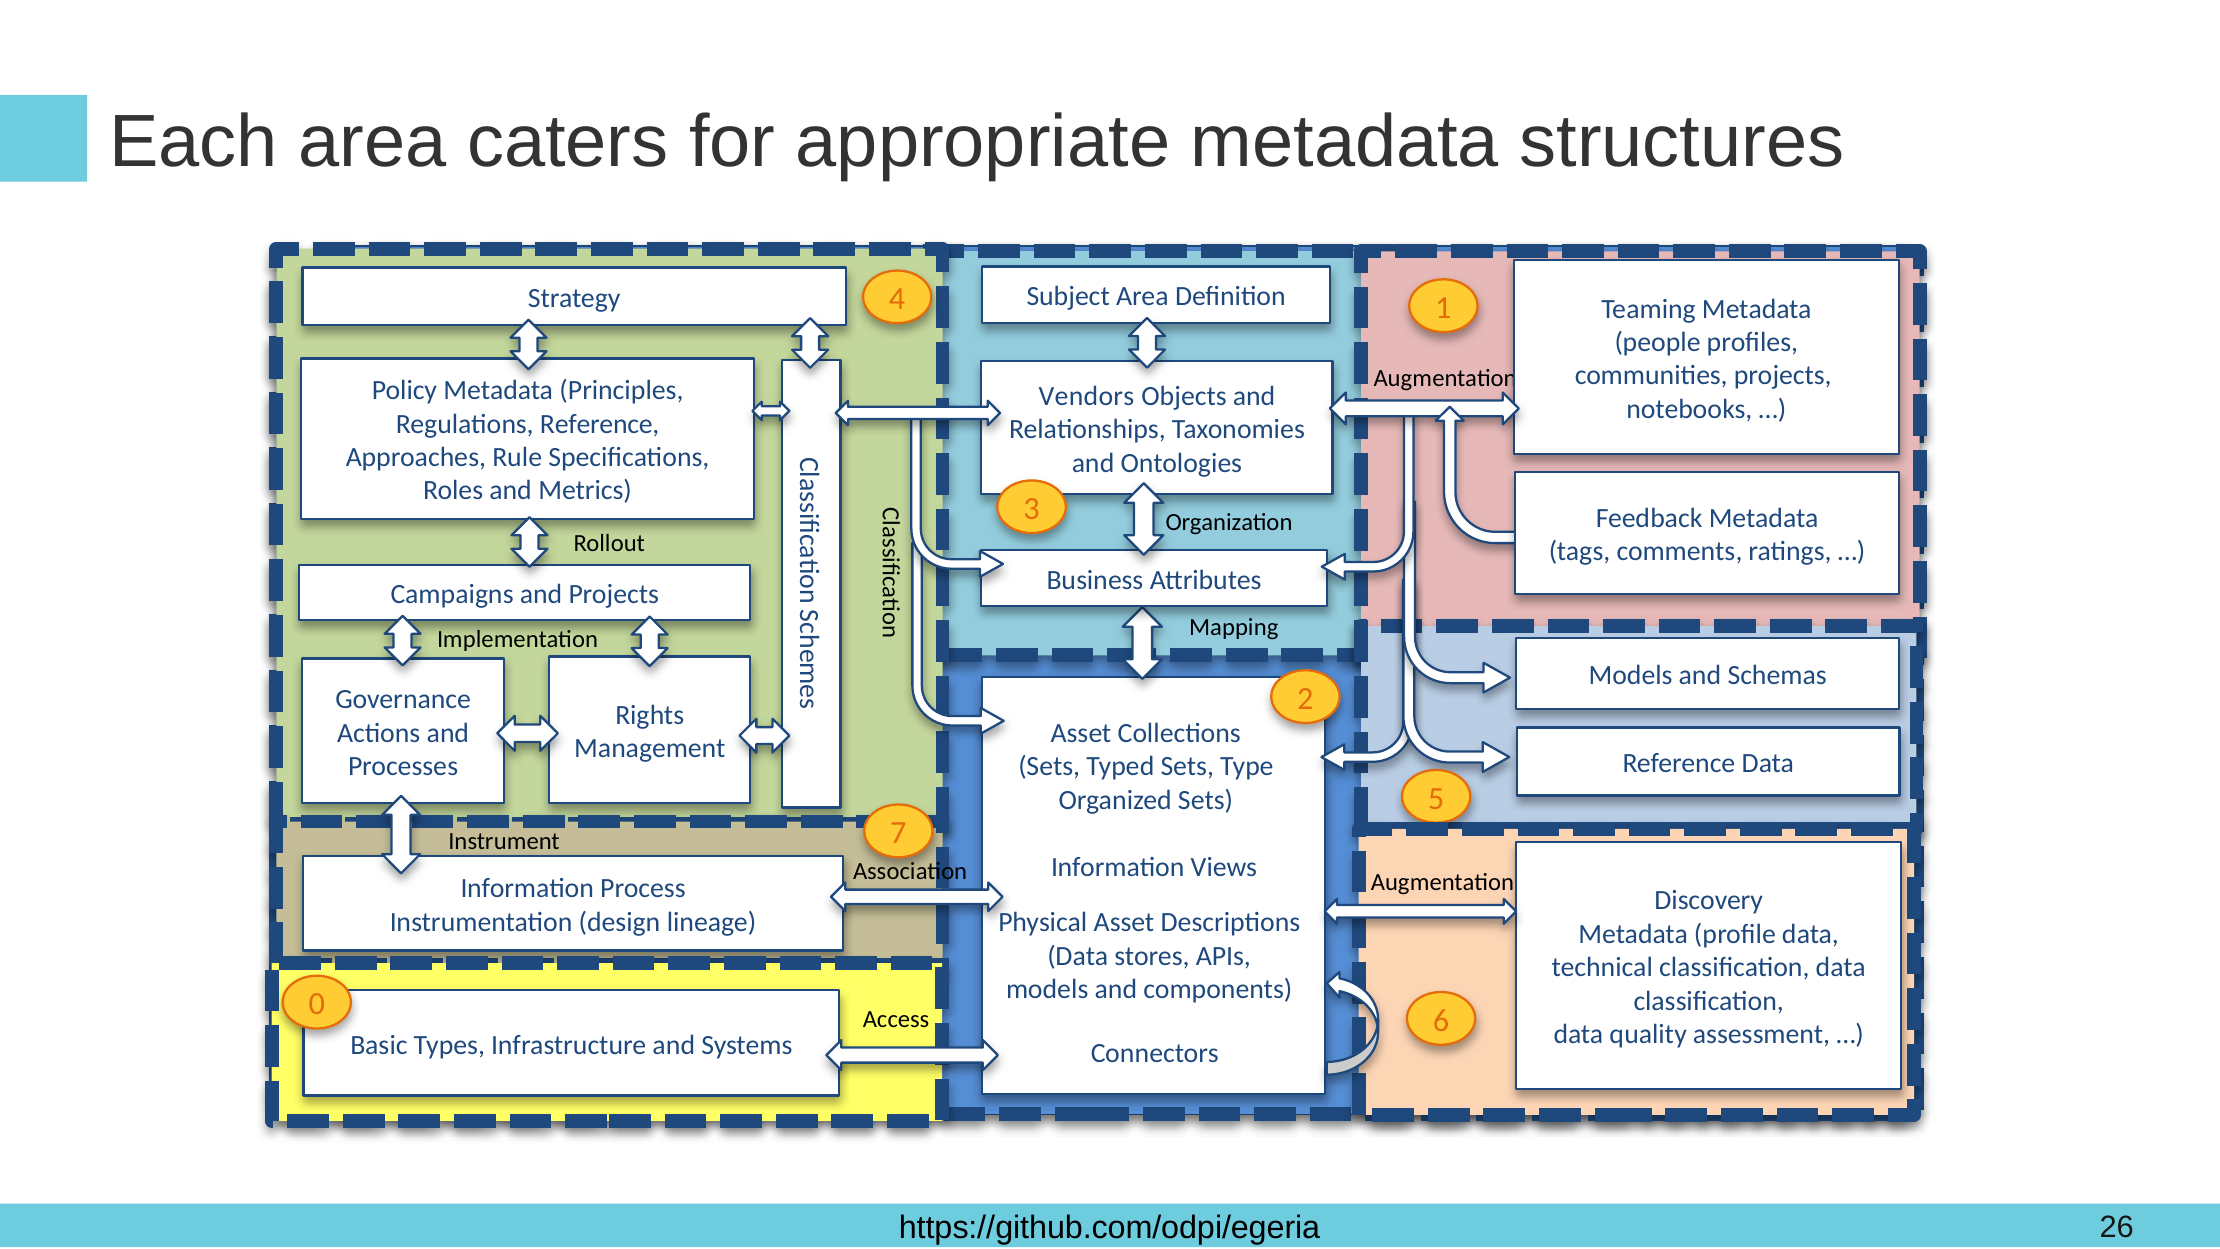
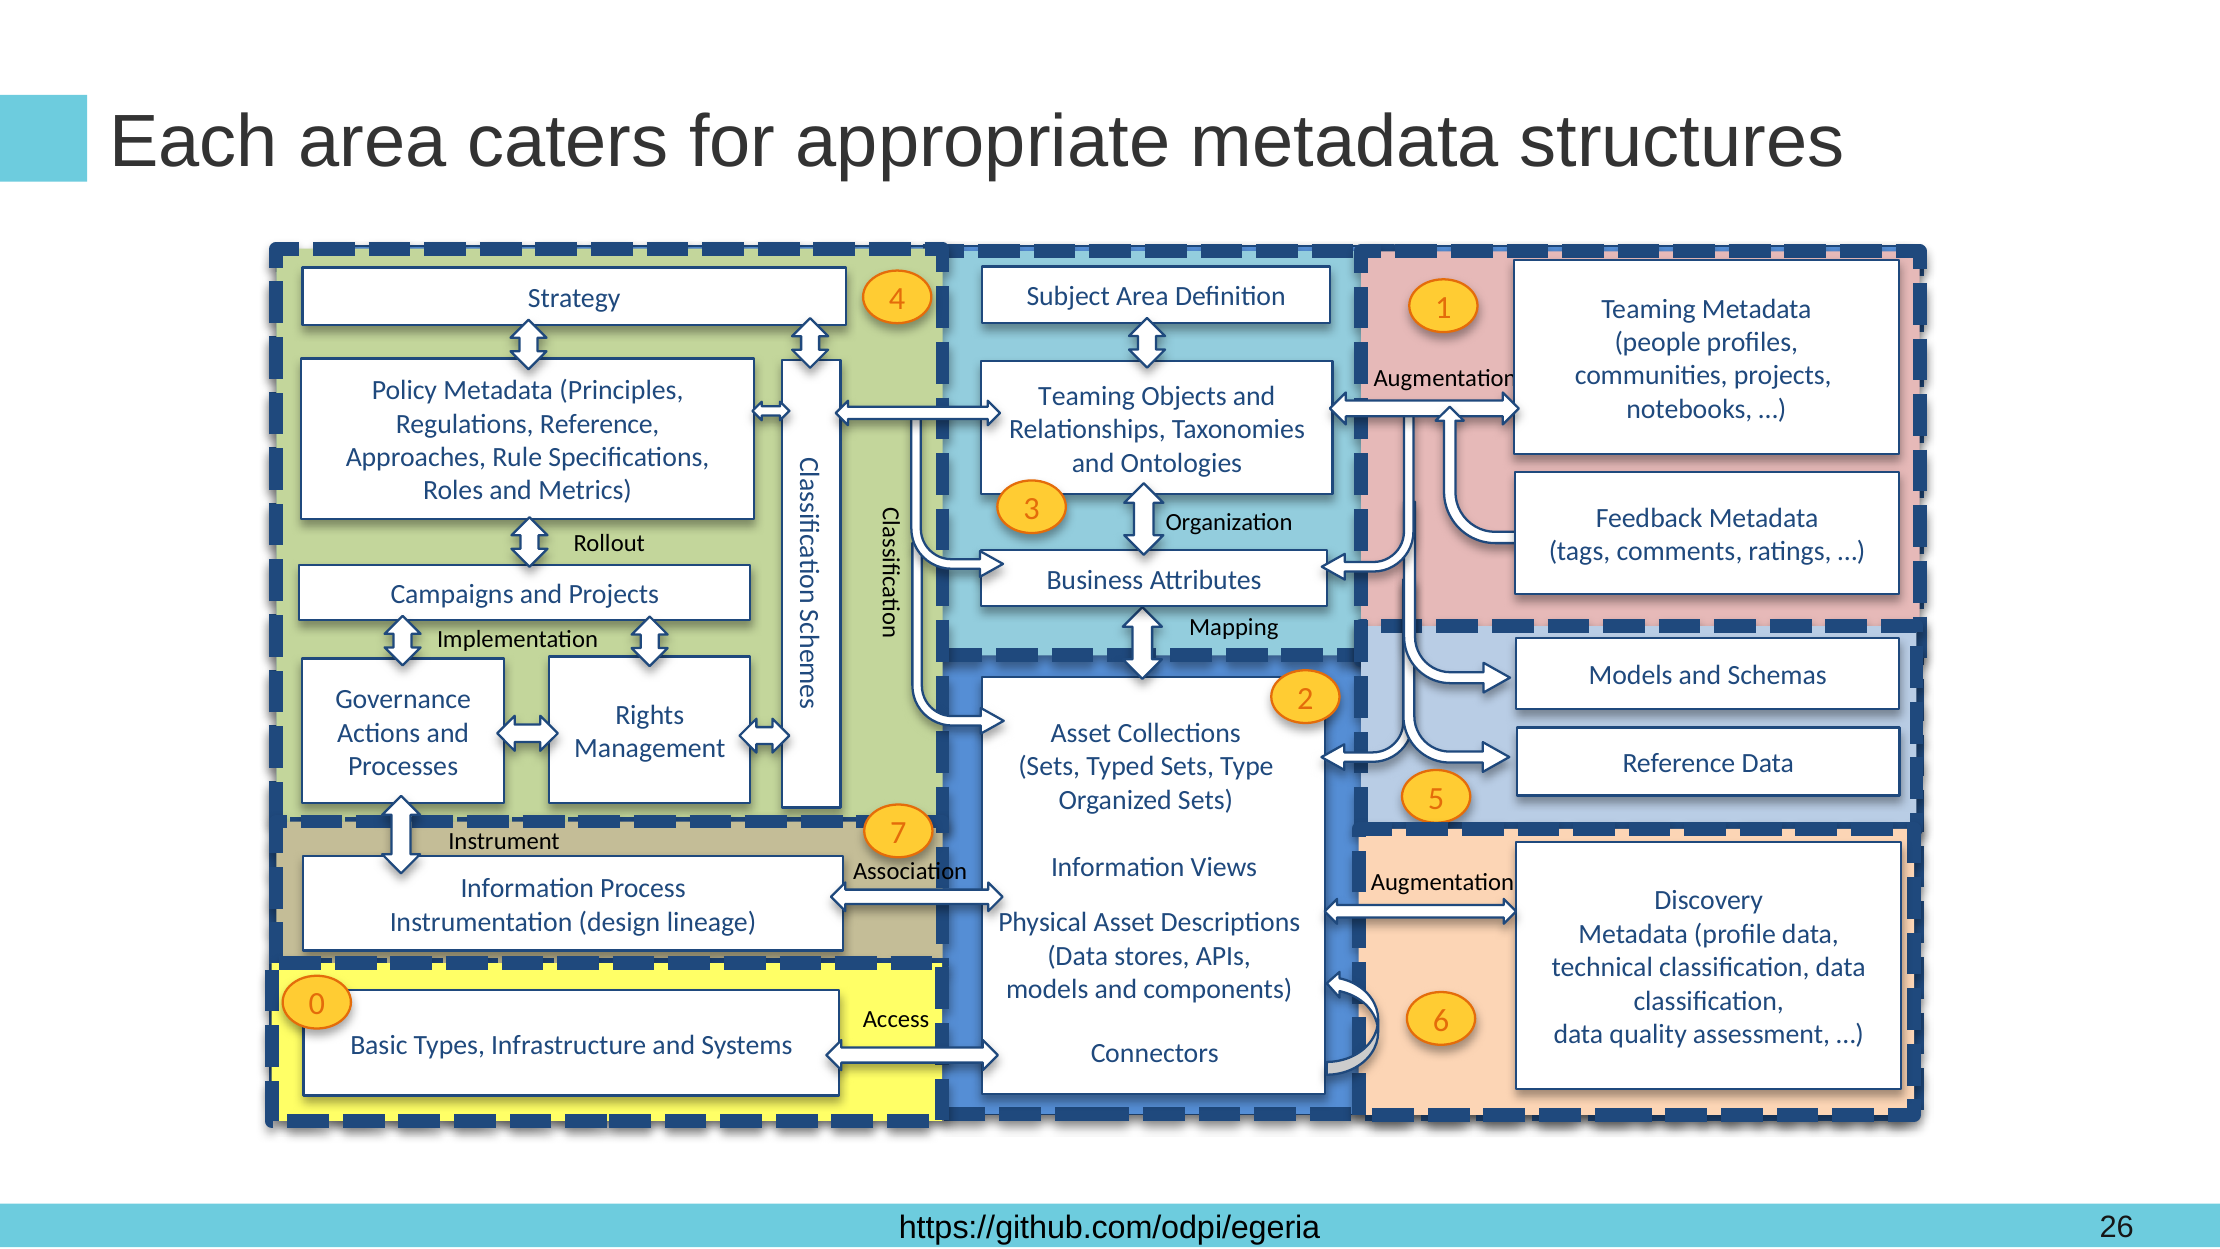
Vendors at (1086, 396): Vendors -> Teaming
